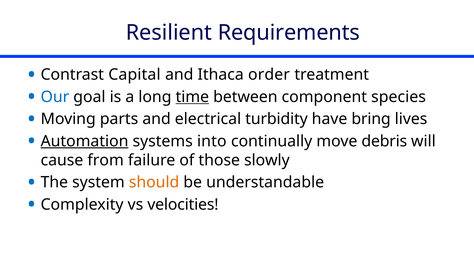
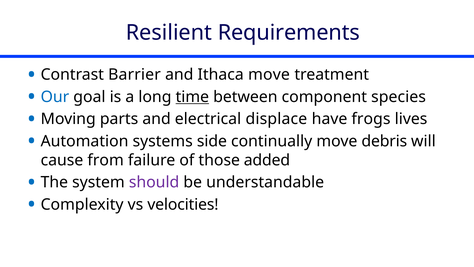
Capital: Capital -> Barrier
Ithaca order: order -> move
turbidity: turbidity -> displace
bring: bring -> frogs
Automation underline: present -> none
into: into -> side
slowly: slowly -> added
should colour: orange -> purple
